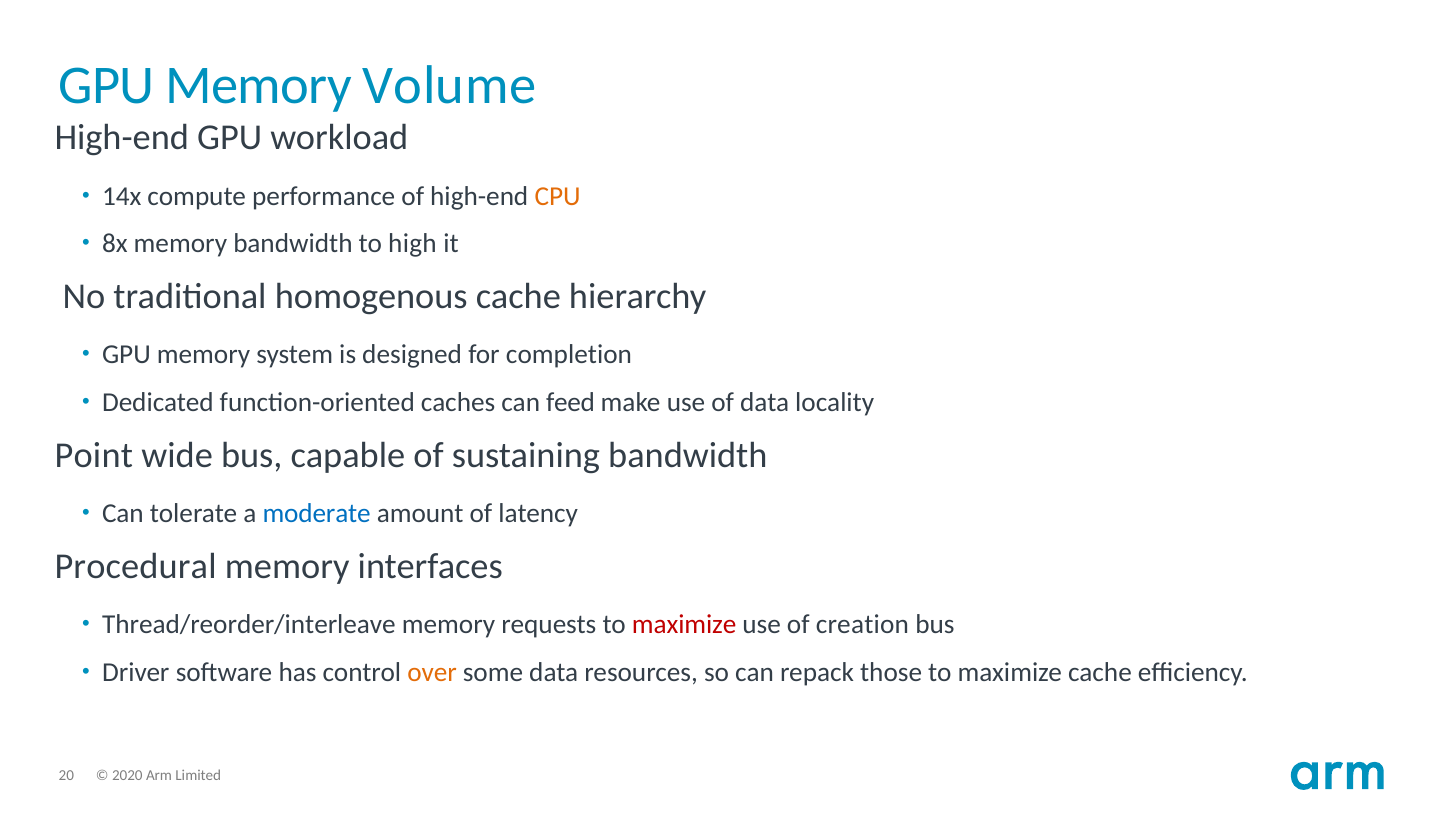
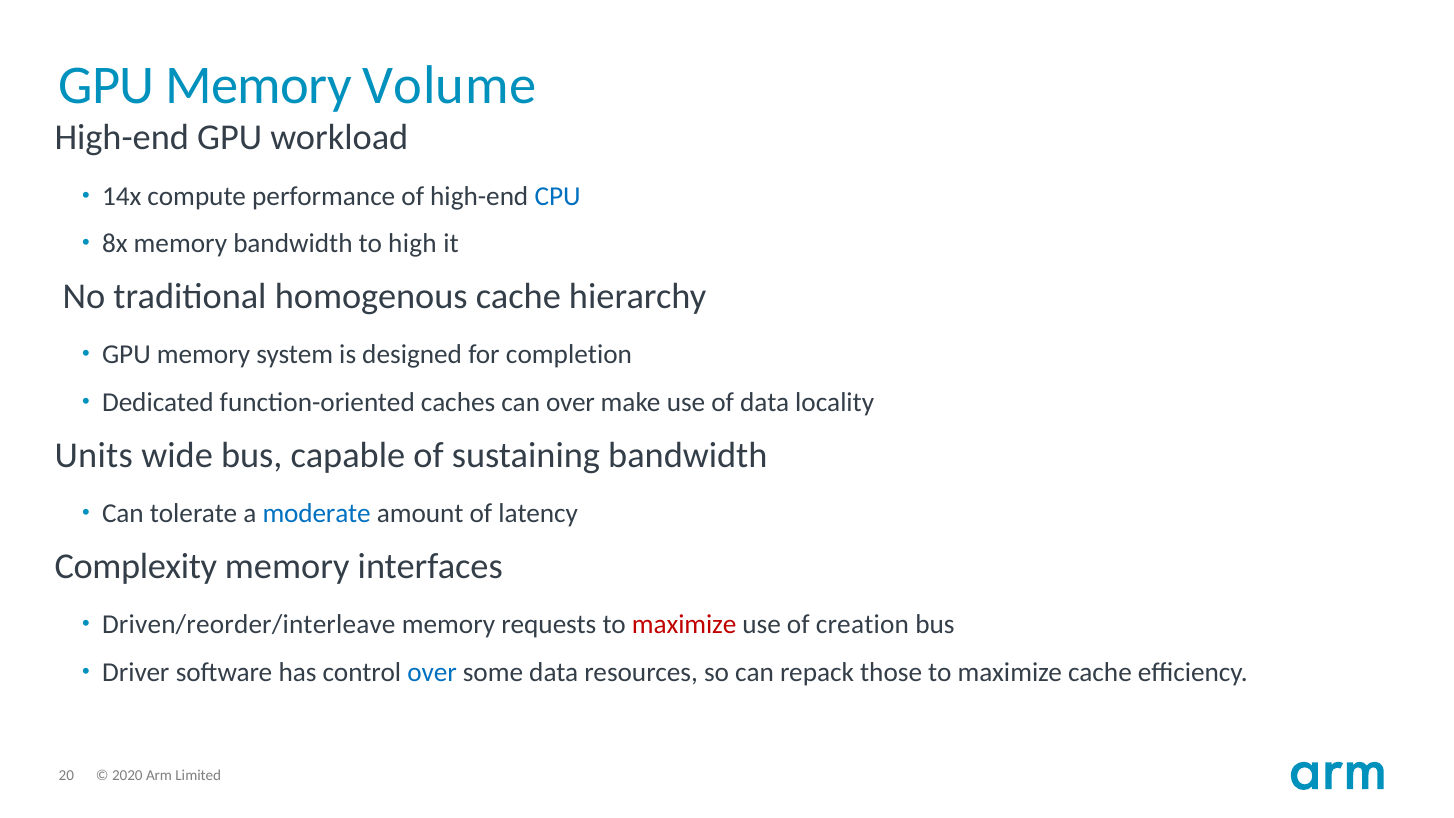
CPU colour: orange -> blue
can feed: feed -> over
Point: Point -> Units
Procedural: Procedural -> Complexity
Thread/reorder/interleave: Thread/reorder/interleave -> Driven/reorder/interleave
over at (432, 672) colour: orange -> blue
